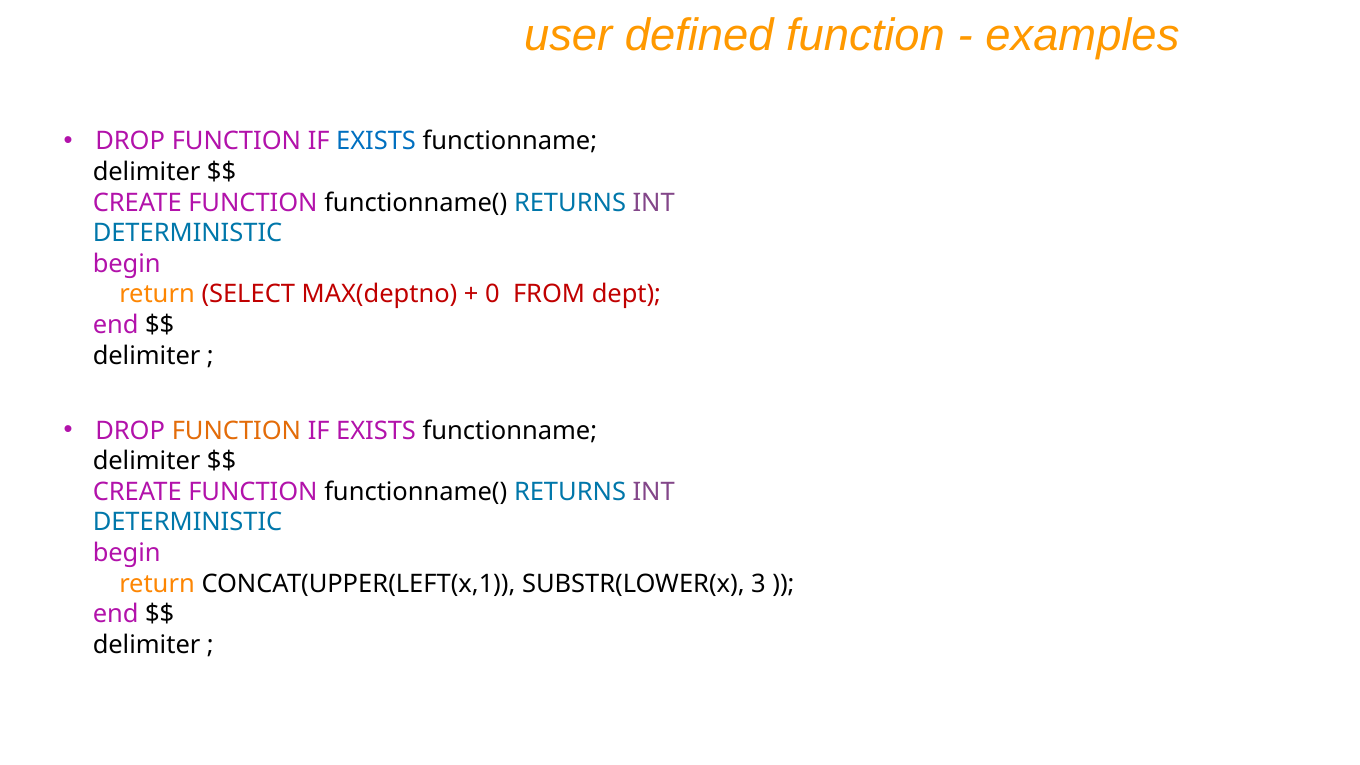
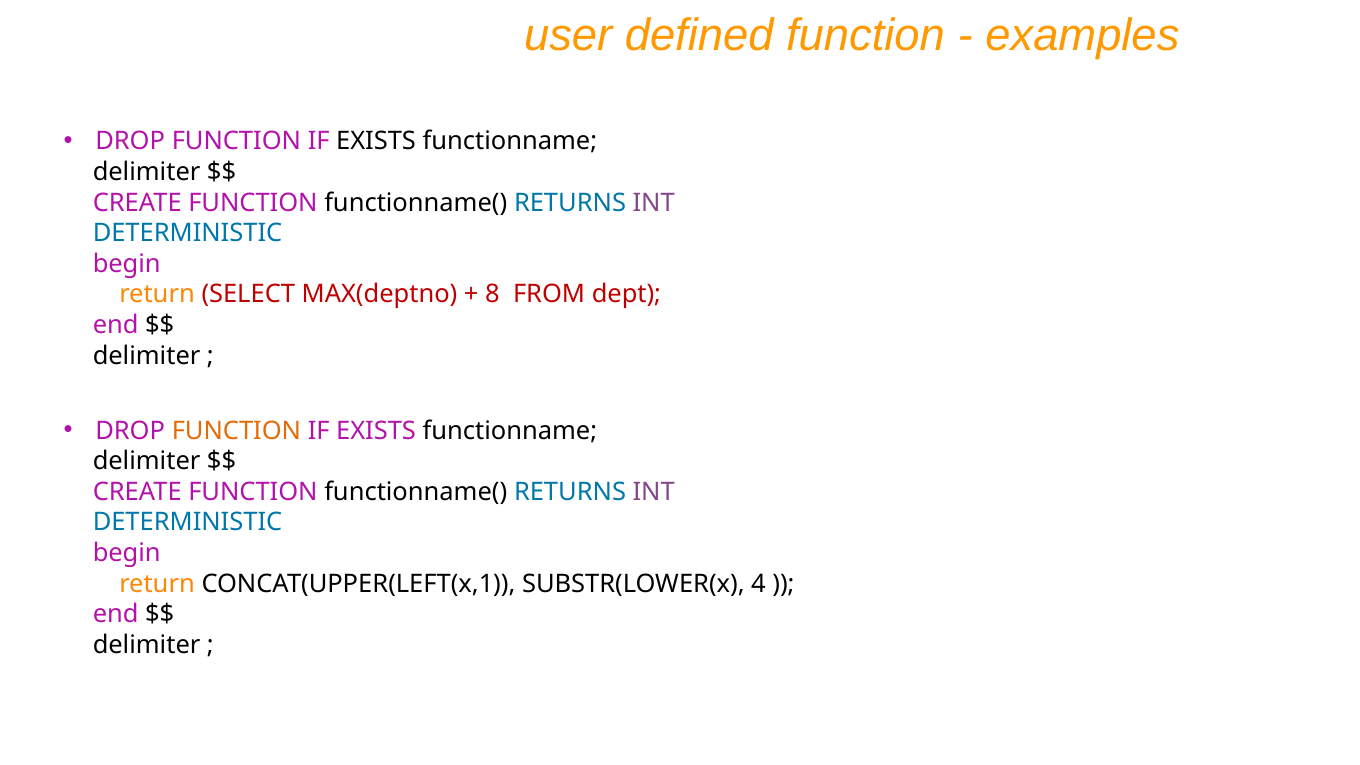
EXISTS at (376, 141) colour: blue -> black
0: 0 -> 8
3: 3 -> 4
